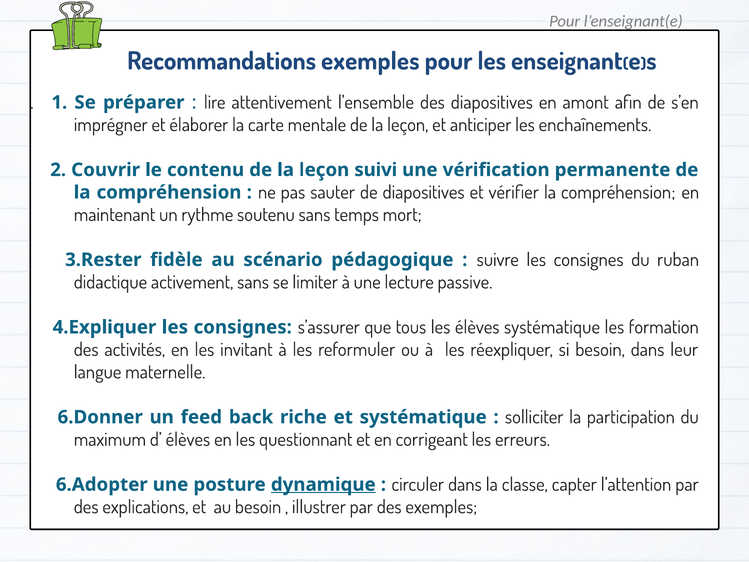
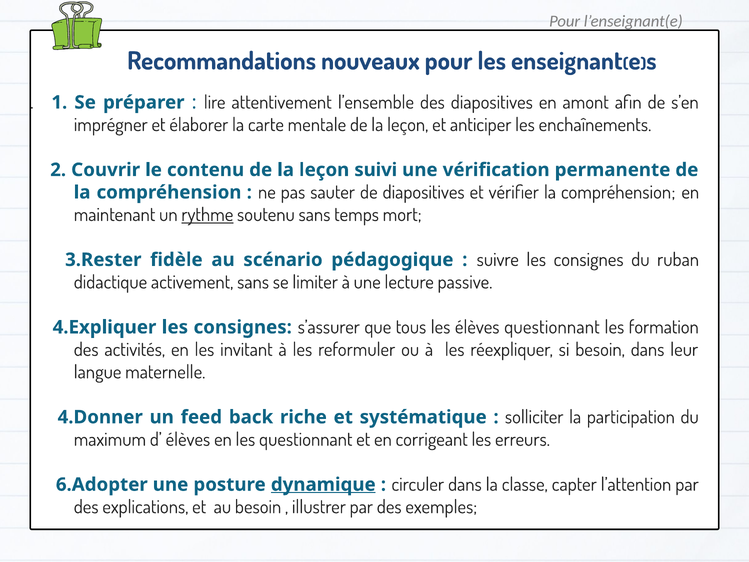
Recommandations exemples: exemples -> nouveaux
rythme underline: none -> present
élèves systématique: systématique -> questionnant
6.Donner: 6.Donner -> 4.Donner
